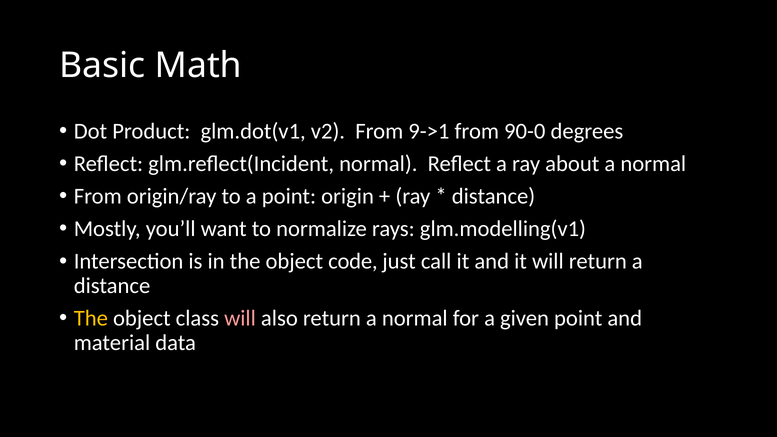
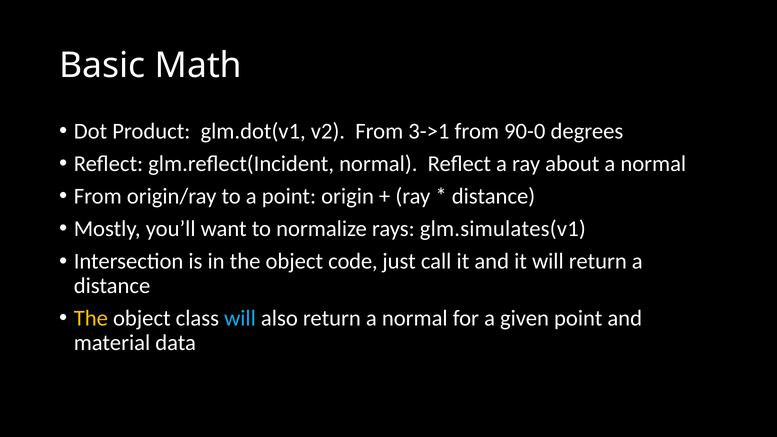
9->1: 9->1 -> 3->1
glm.modelling(v1: glm.modelling(v1 -> glm.simulates(v1
will at (240, 318) colour: pink -> light blue
